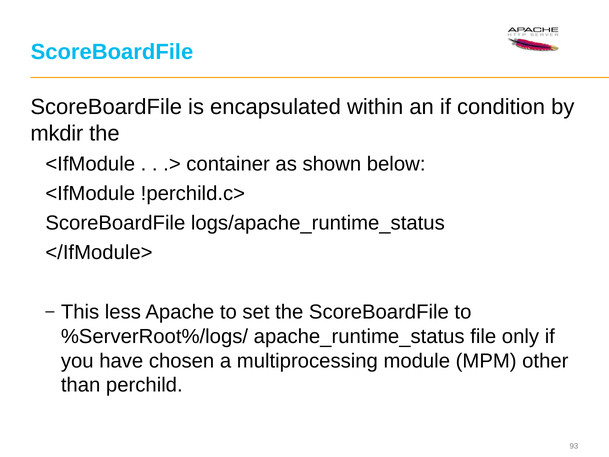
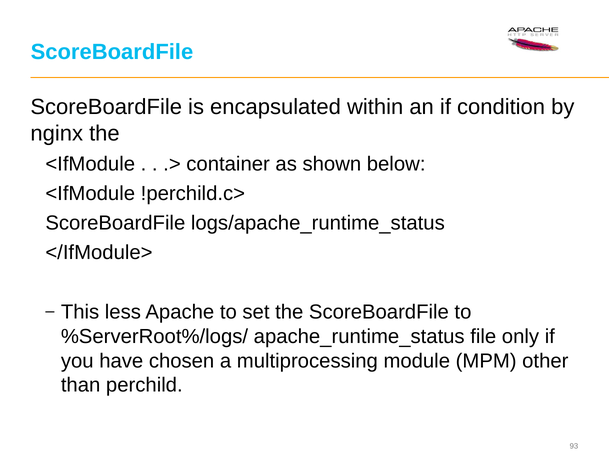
mkdir: mkdir -> nginx
